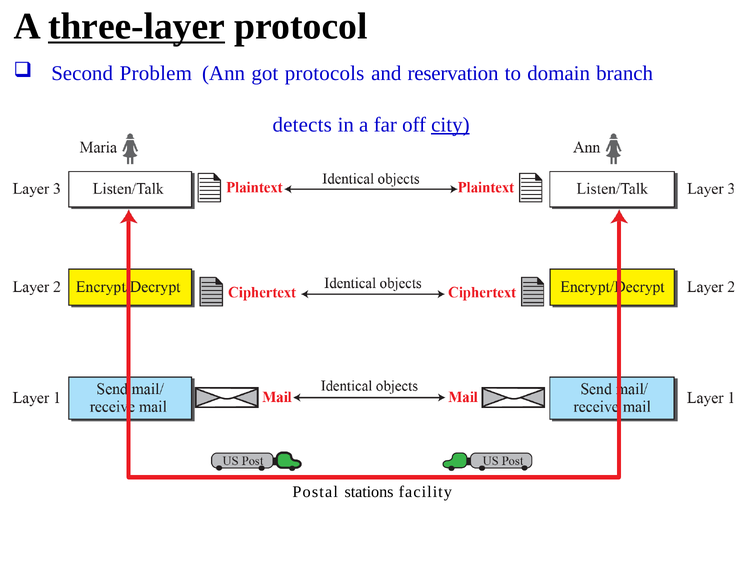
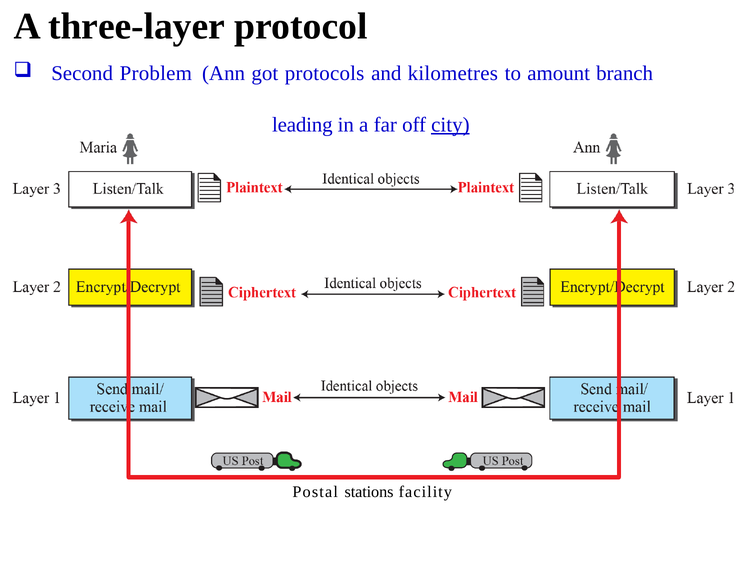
three-layer underline: present -> none
reservation: reservation -> kilometres
domain: domain -> amount
detects: detects -> leading
